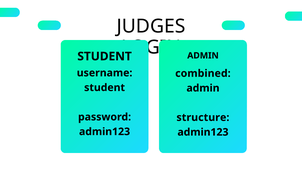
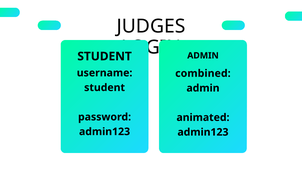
structure: structure -> animated
